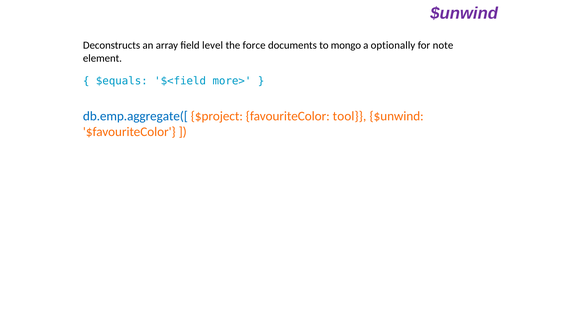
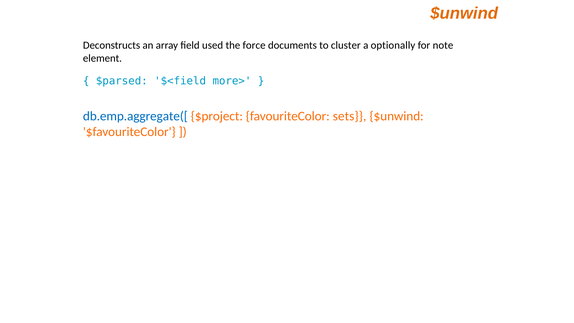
$unwind at (464, 13) colour: purple -> orange
level: level -> used
mongo: mongo -> cluster
$equals: $equals -> $parsed
tool: tool -> sets
